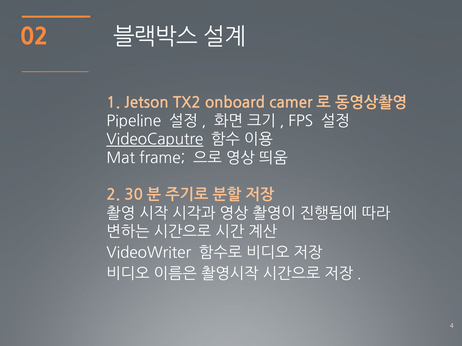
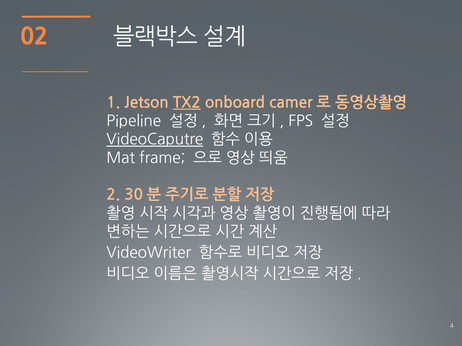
TX2 underline: none -> present
